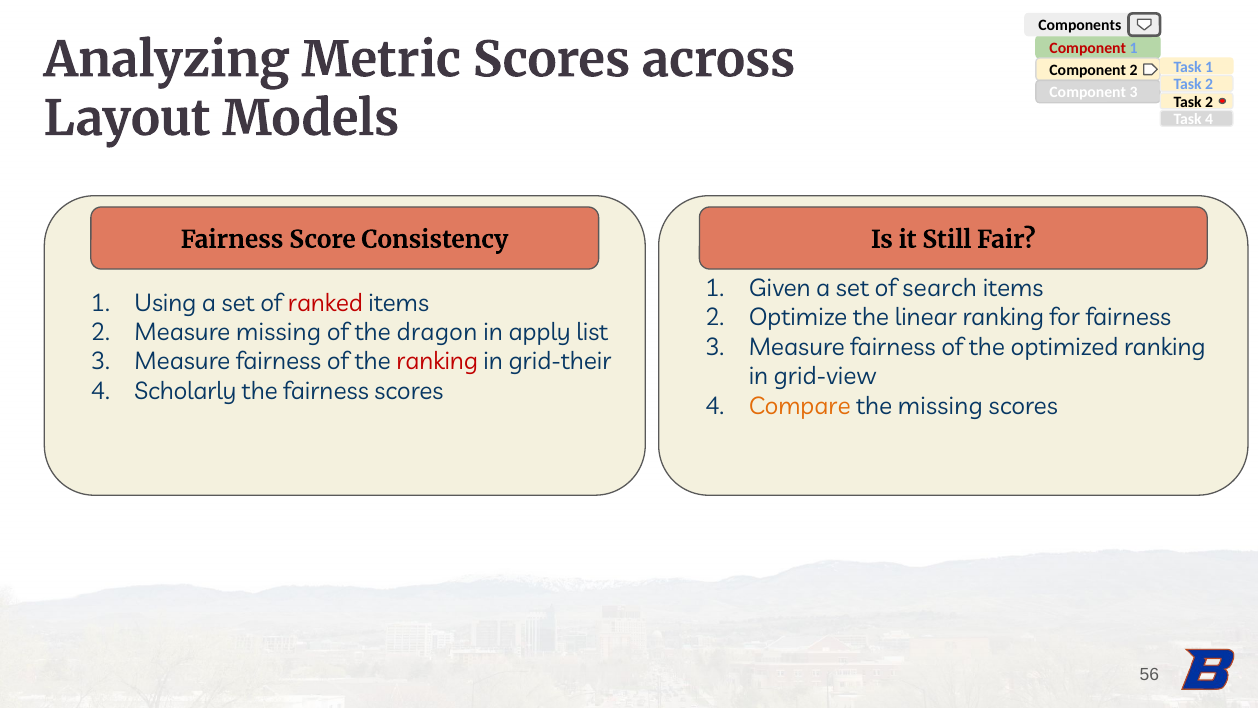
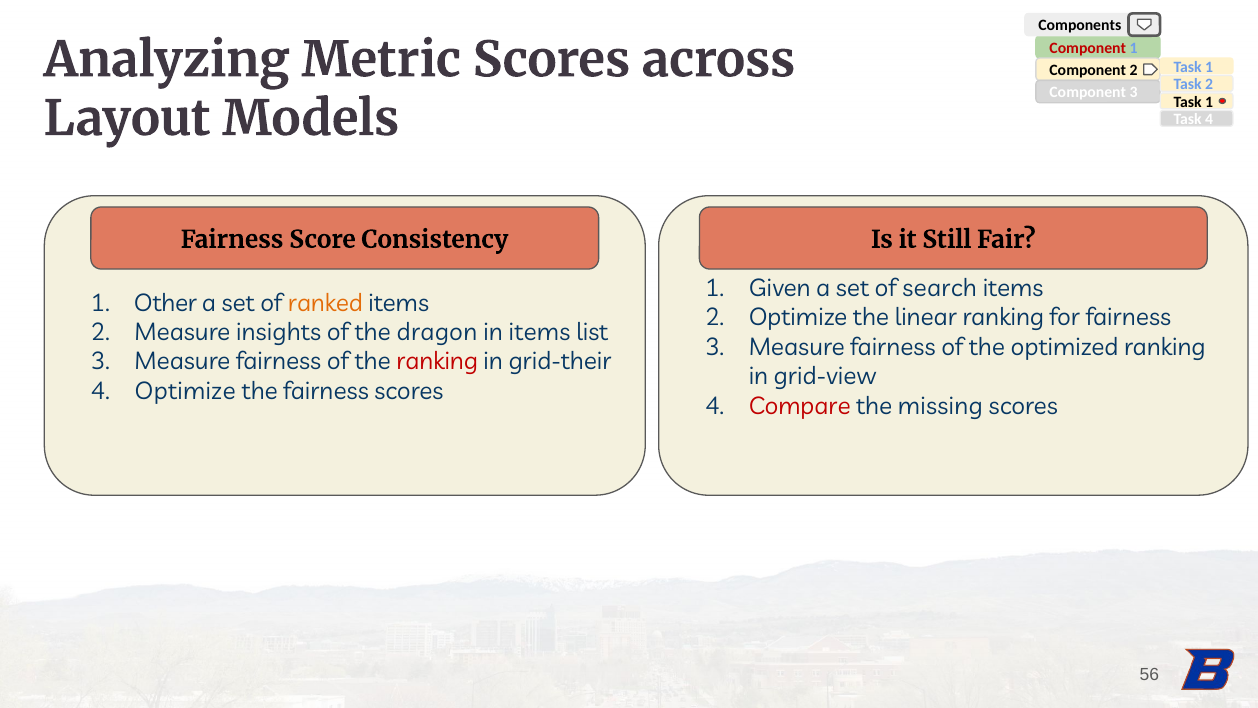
2 at (1209, 102): 2 -> 1
Using: Using -> Other
ranked colour: red -> orange
Measure missing: missing -> insights
in apply: apply -> items
4 Scholarly: Scholarly -> Optimize
Compare colour: orange -> red
